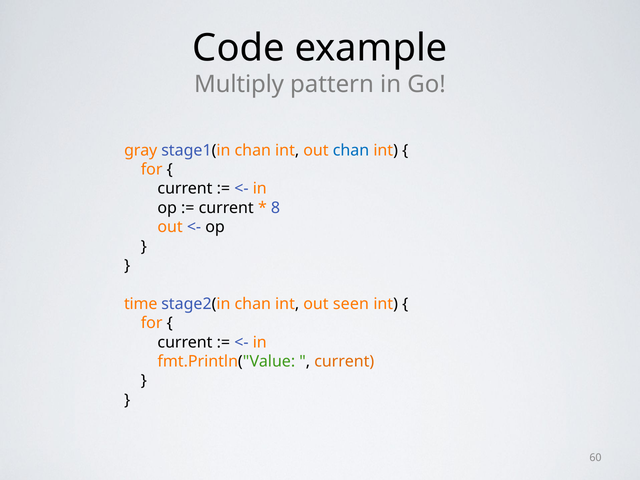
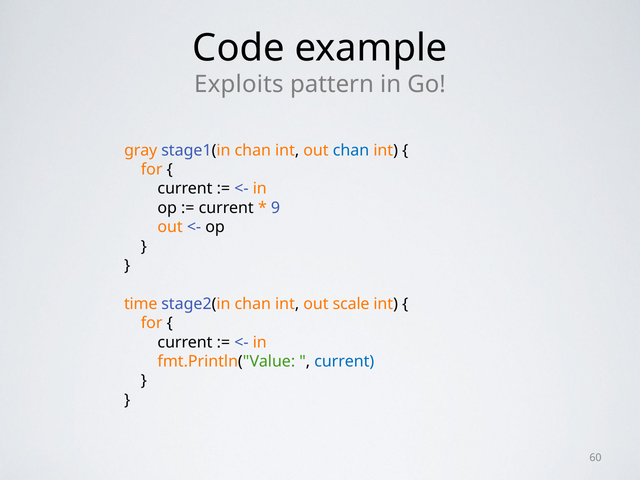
Multiply: Multiply -> Exploits
8: 8 -> 9
seen: seen -> scale
current at (344, 362) colour: orange -> blue
